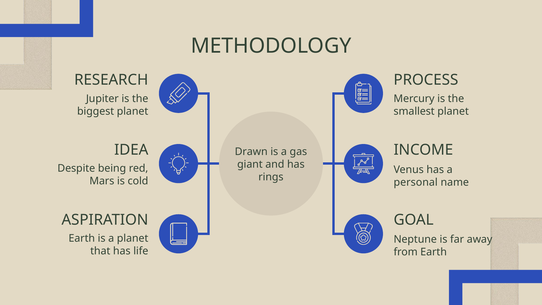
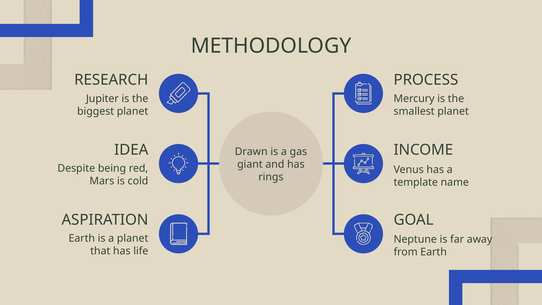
personal: personal -> template
